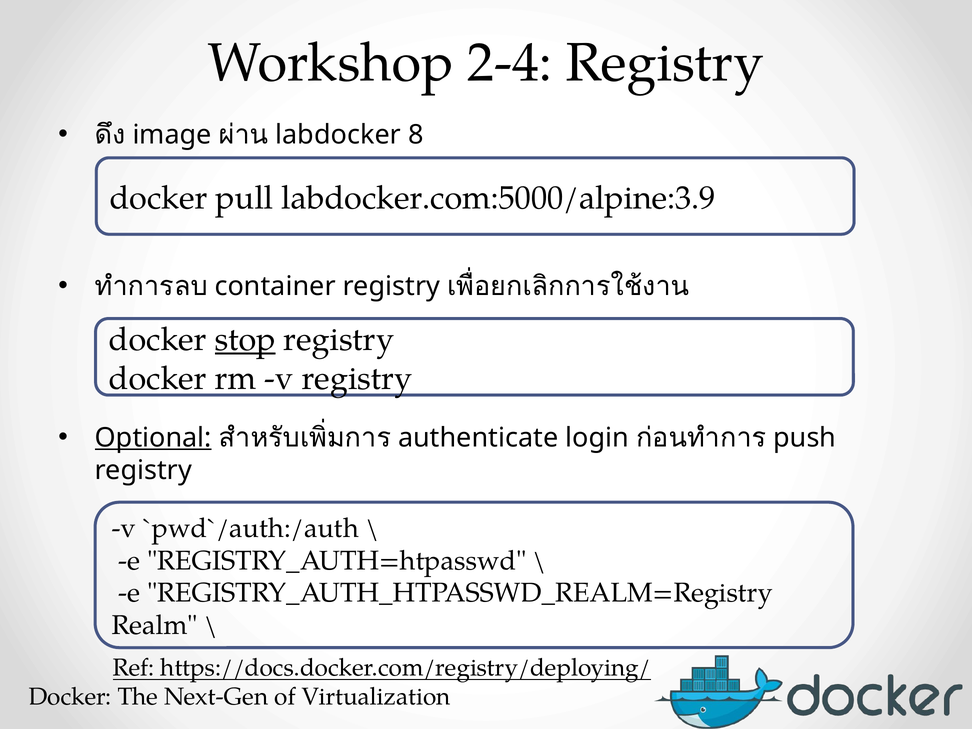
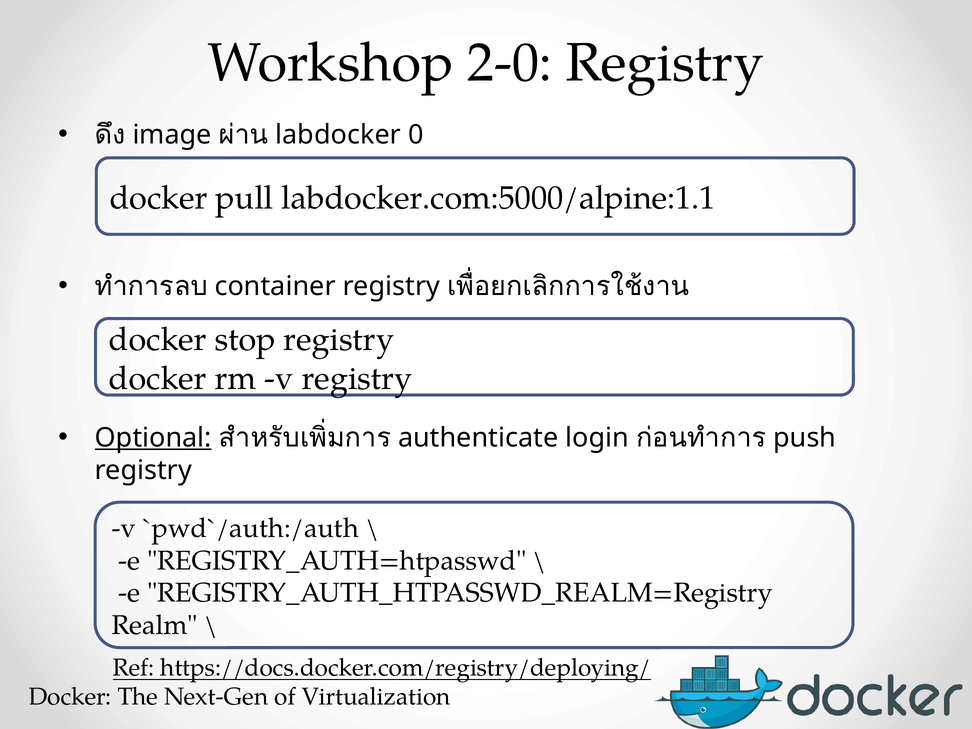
2-4: 2-4 -> 2-0
8: 8 -> 0
labdocker.com:5000/alpine:3.9: labdocker.com:5000/alpine:3.9 -> labdocker.com:5000/alpine:1.1
stop underline: present -> none
